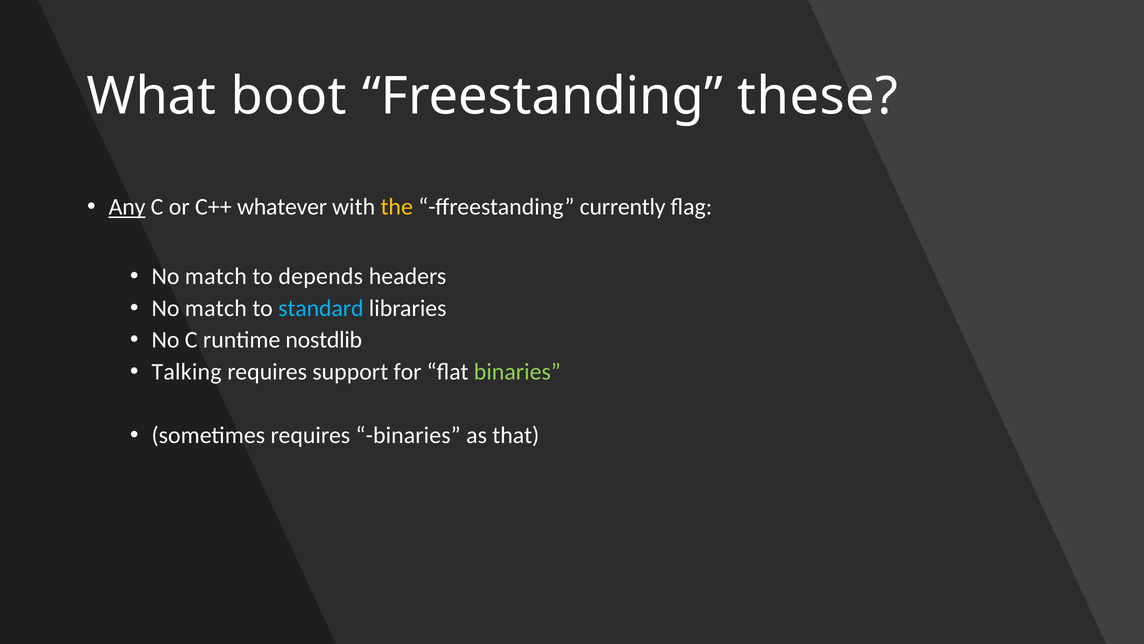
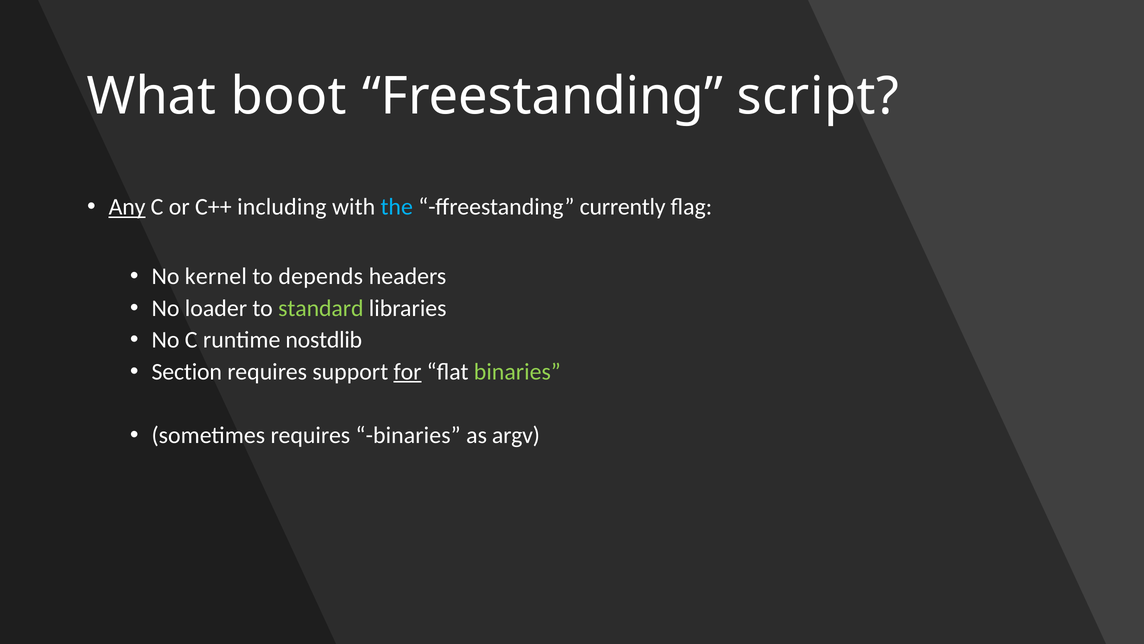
these: these -> script
whatever: whatever -> including
the colour: yellow -> light blue
match at (216, 276): match -> kernel
match at (216, 308): match -> loader
standard colour: light blue -> light green
Talking: Talking -> Section
for underline: none -> present
that: that -> argv
